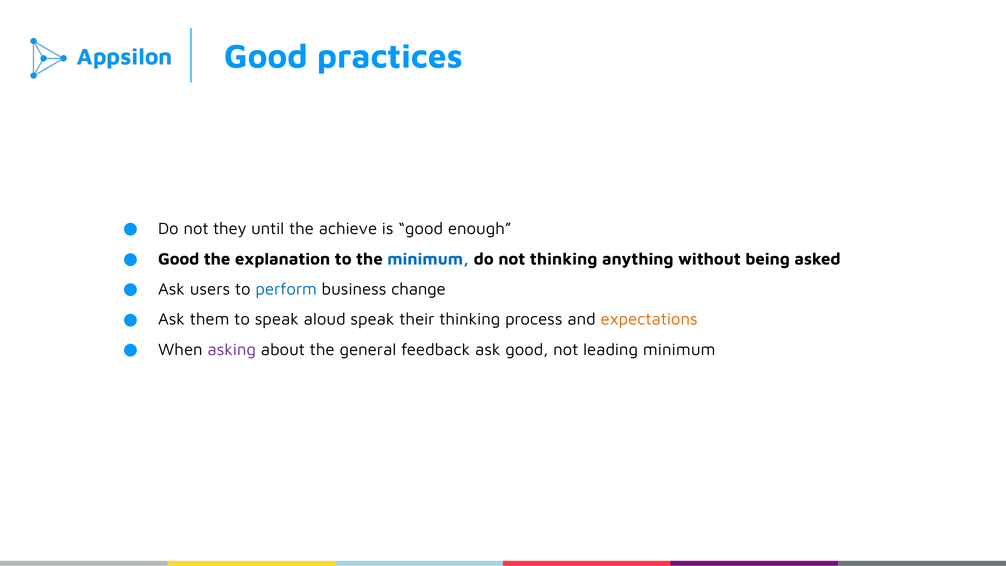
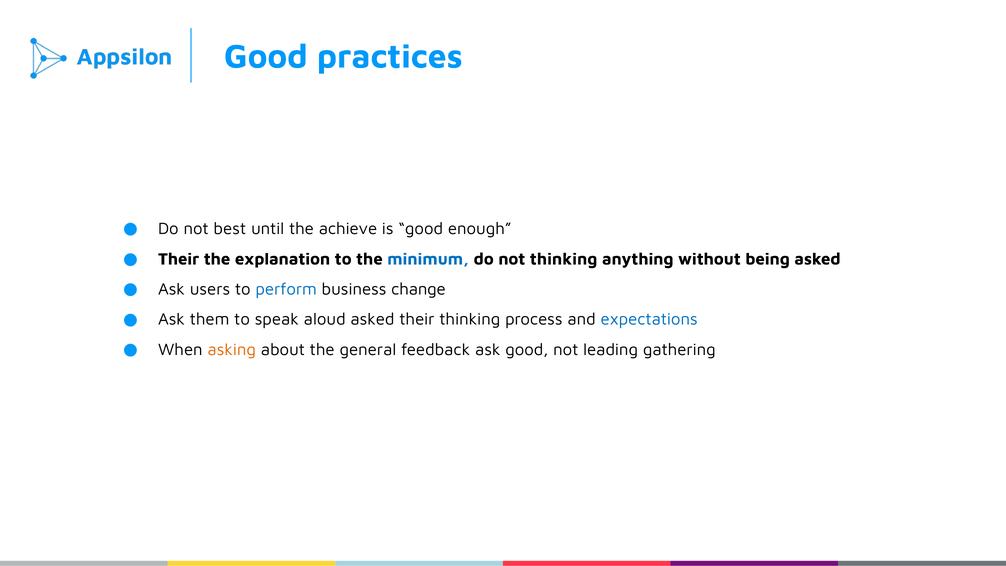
they: they -> best
Good at (179, 259): Good -> Their
aloud speak: speak -> asked
expectations colour: orange -> blue
asking colour: purple -> orange
leading minimum: minimum -> gathering
